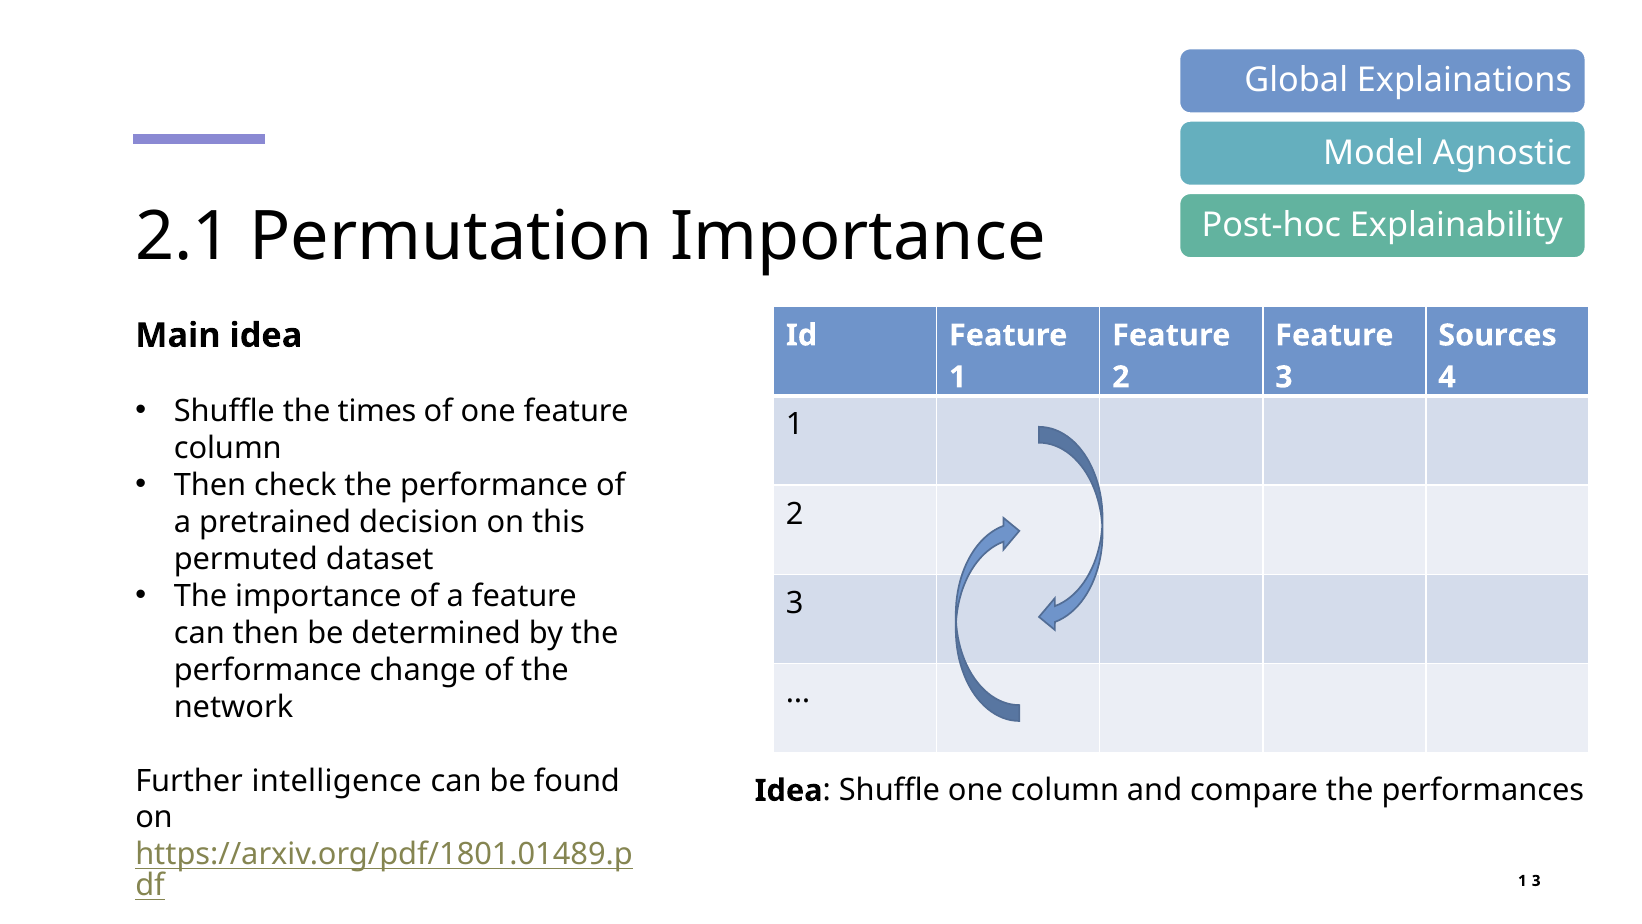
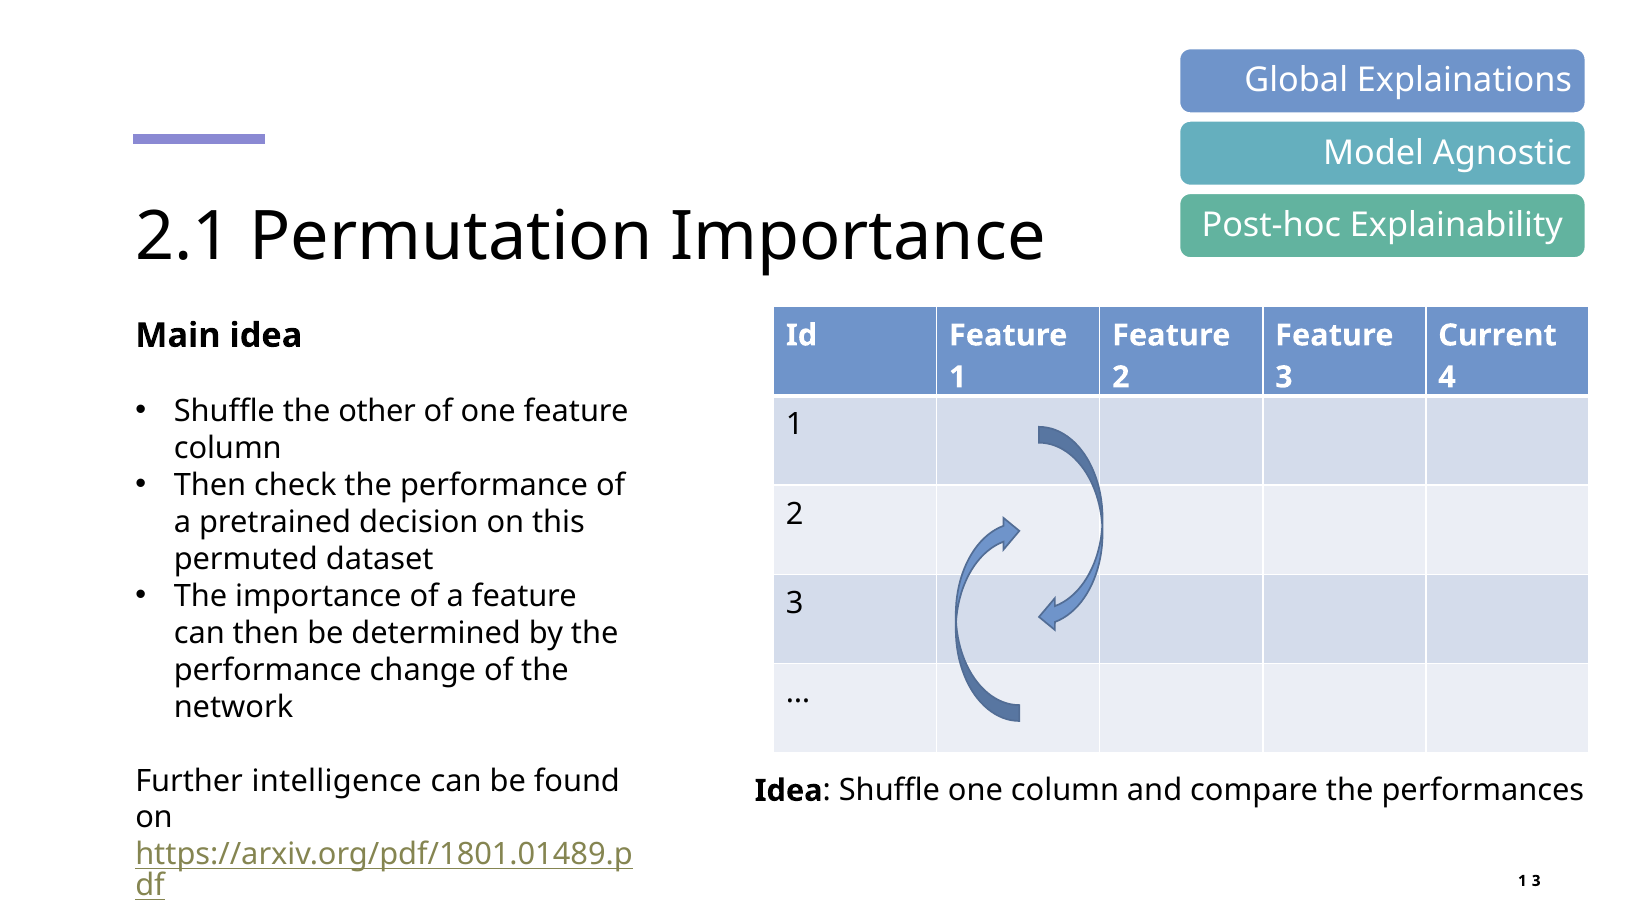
Sources: Sources -> Current
times: times -> other
